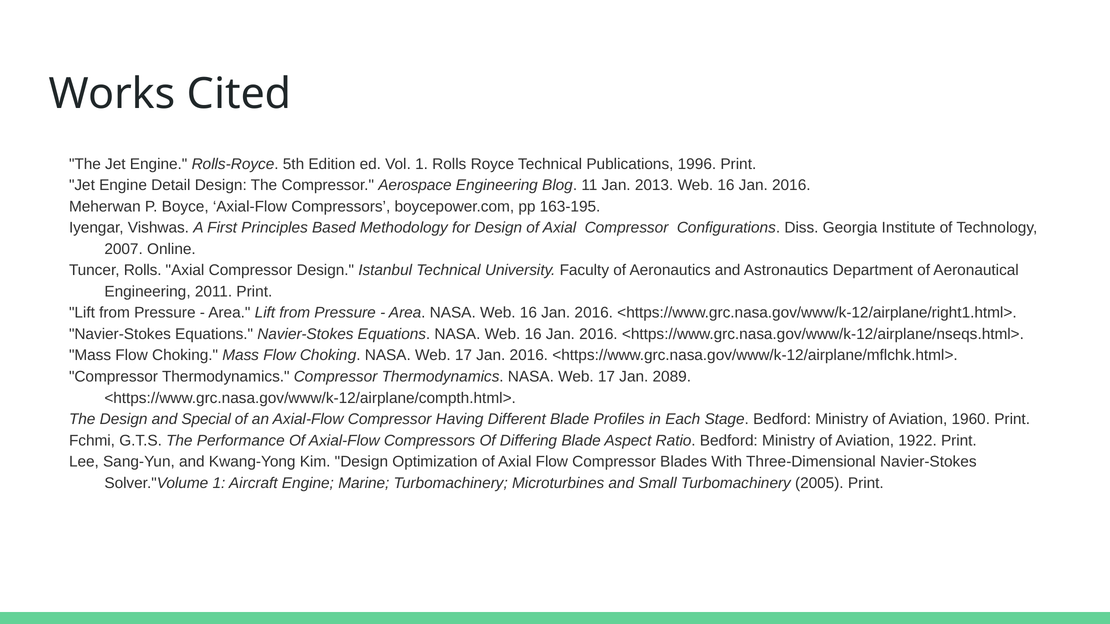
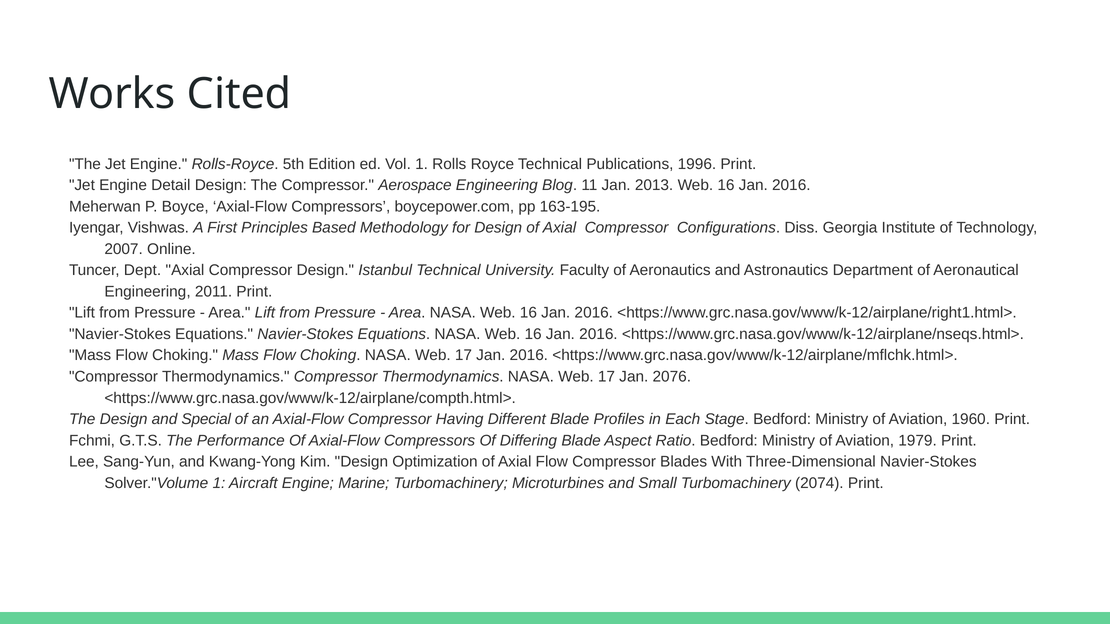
Tuncer Rolls: Rolls -> Dept
2089: 2089 -> 2076
1922: 1922 -> 1979
2005: 2005 -> 2074
